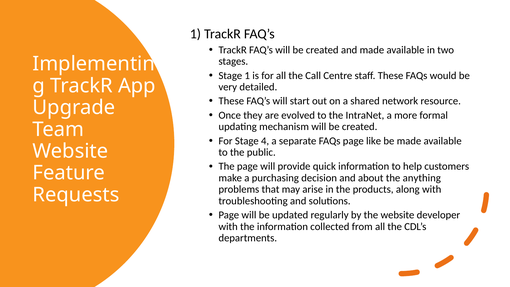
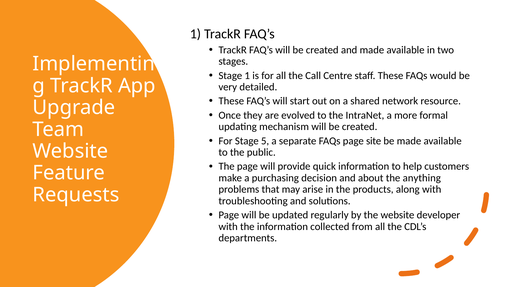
4: 4 -> 5
like: like -> site
